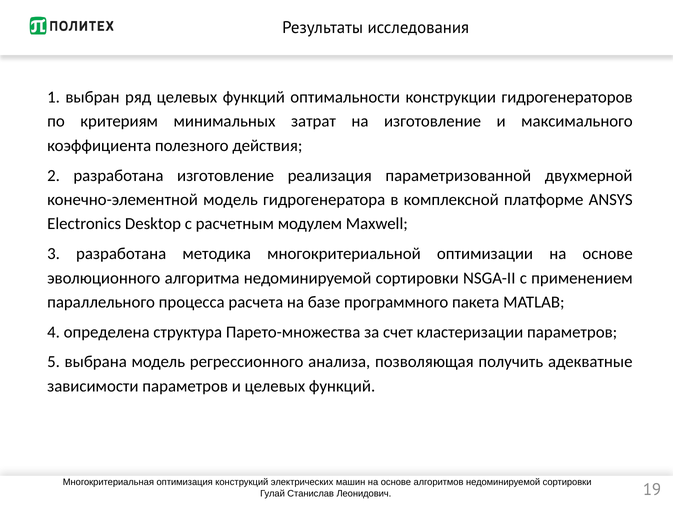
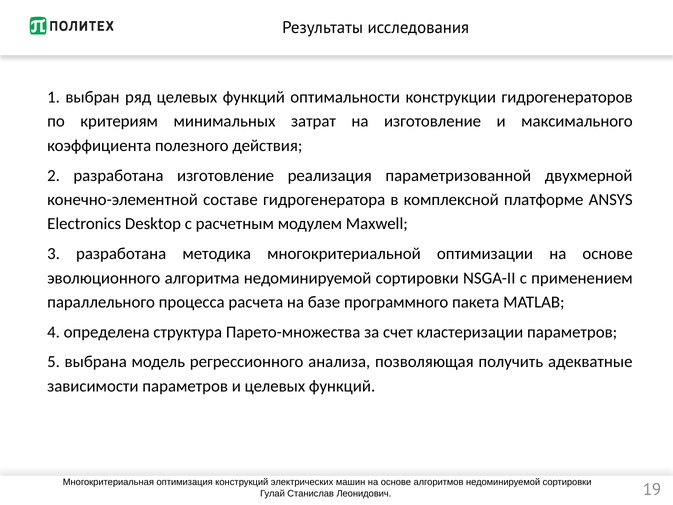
конечно-элементной модель: модель -> составе
